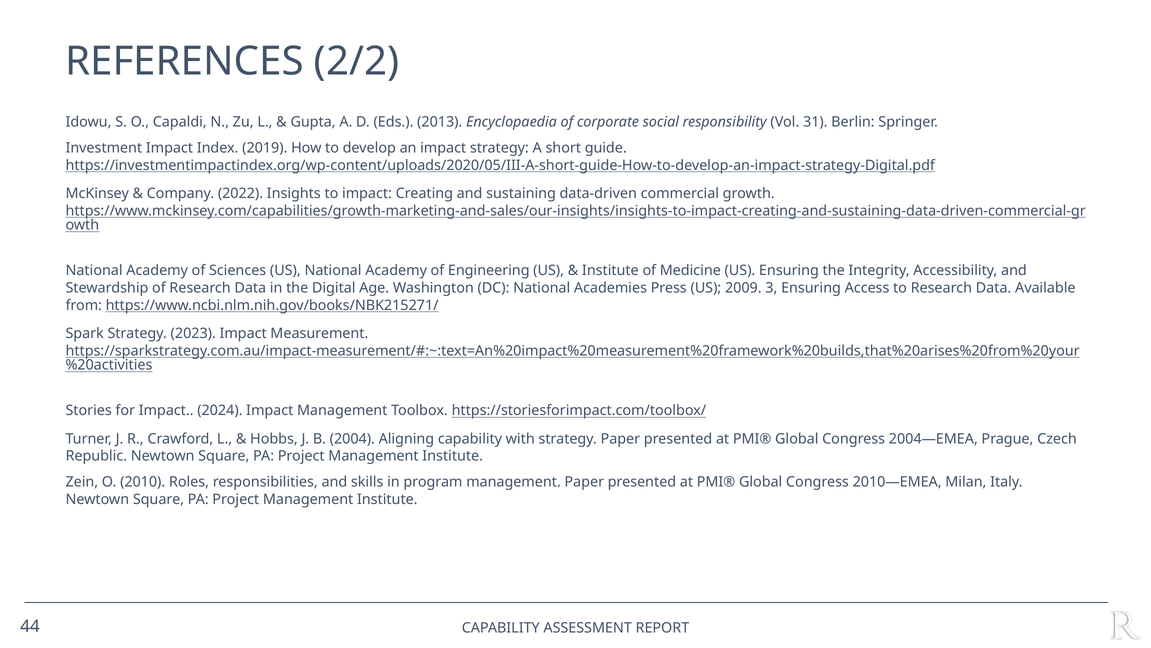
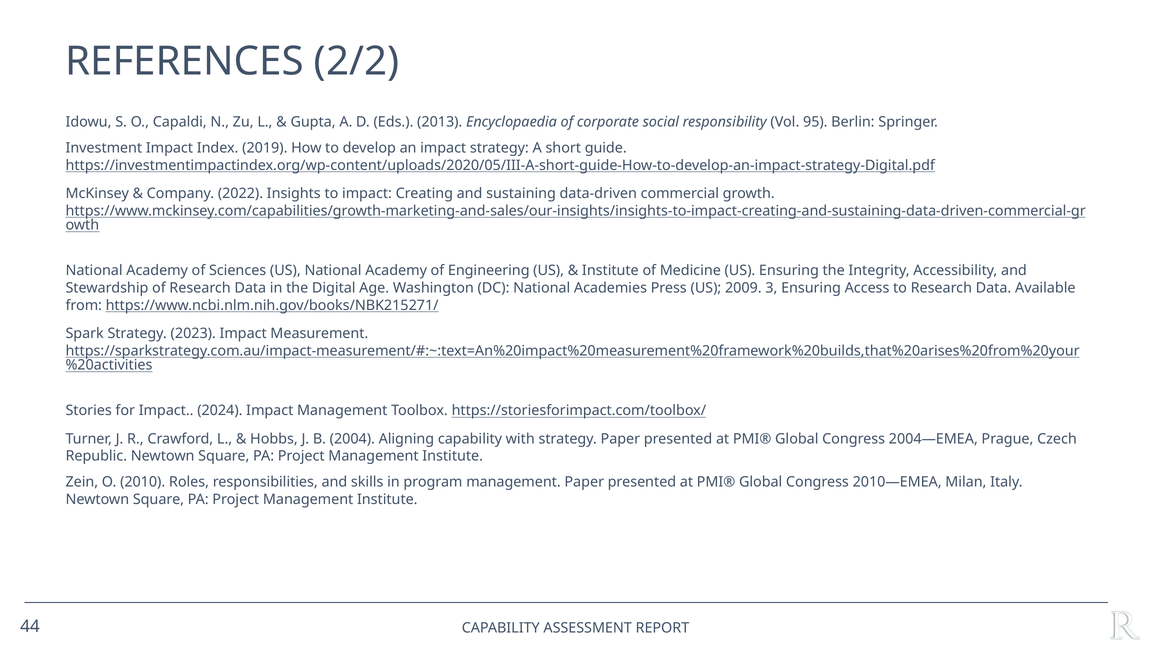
31: 31 -> 95
